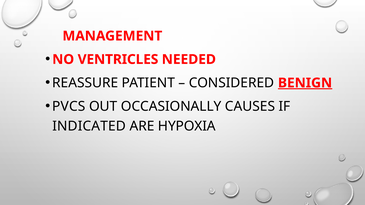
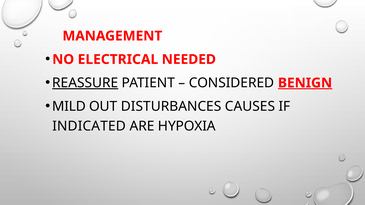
VENTRICLES: VENTRICLES -> ELECTRICAL
REASSURE underline: none -> present
PVCS: PVCS -> MILD
OCCASIONALLY: OCCASIONALLY -> DISTURBANCES
